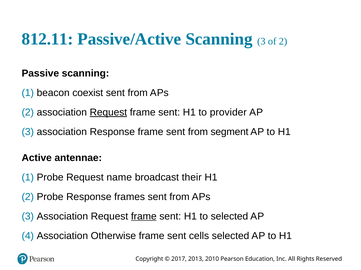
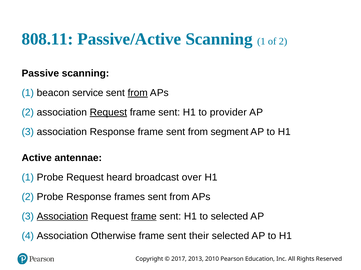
812.11: 812.11 -> 808.11
Passive/Active Scanning 3: 3 -> 1
coexist: coexist -> service
from at (138, 93) underline: none -> present
name: name -> heard
their: their -> over
Association at (62, 217) underline: none -> present
cells: cells -> their
